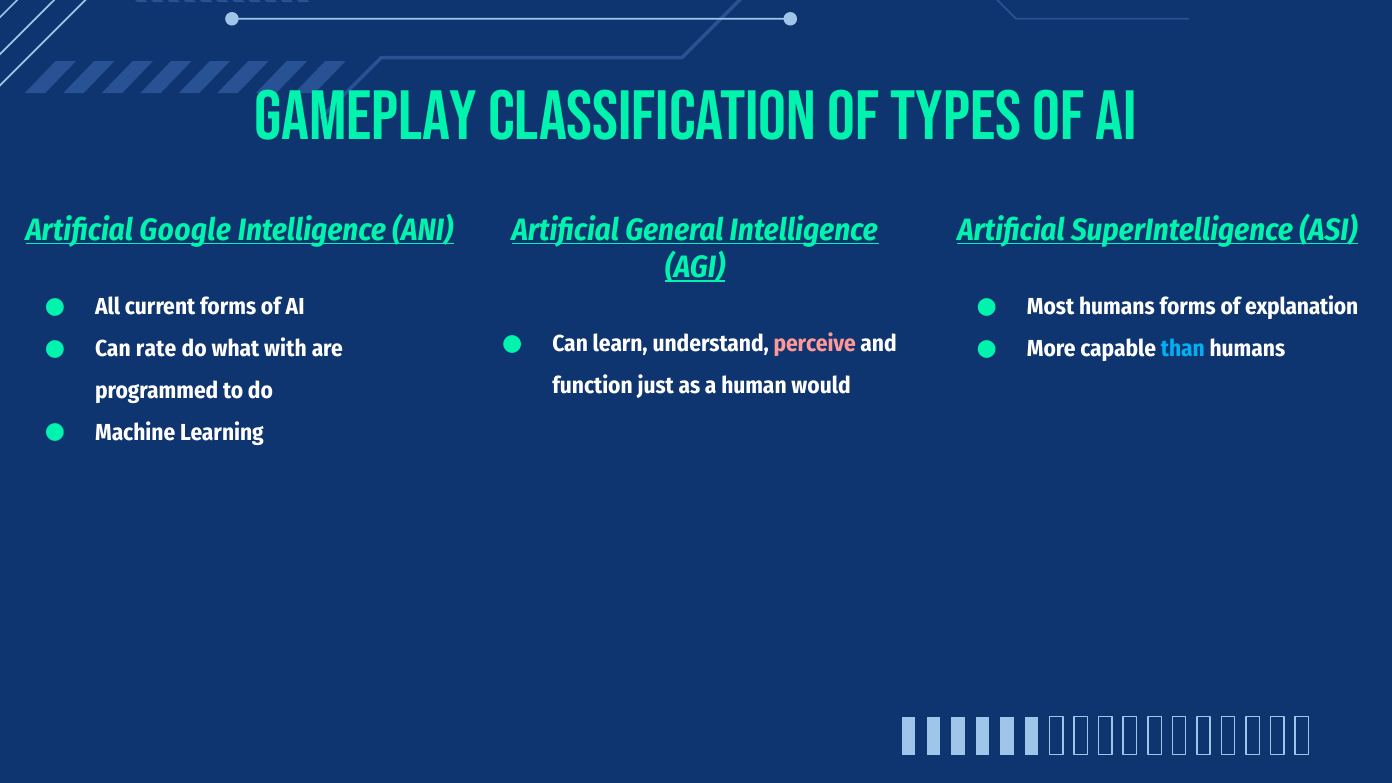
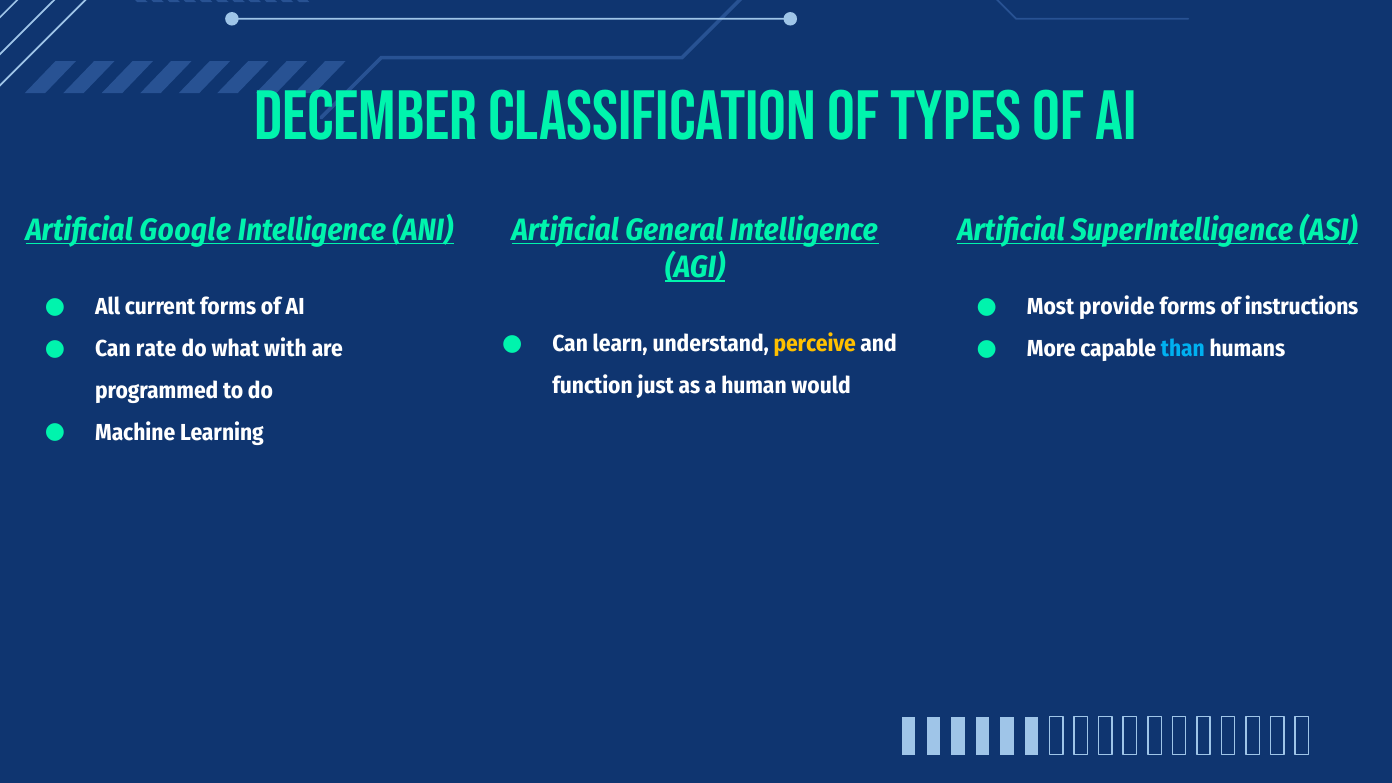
Gameplay: Gameplay -> December
Most humans: humans -> provide
explanation: explanation -> instructions
perceive colour: pink -> yellow
